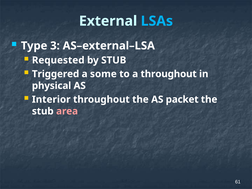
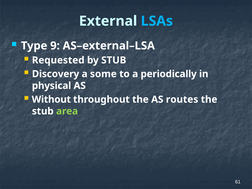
3: 3 -> 9
Triggered: Triggered -> Discovery
a throughout: throughout -> periodically
Interior: Interior -> Without
packet: packet -> routes
area colour: pink -> light green
